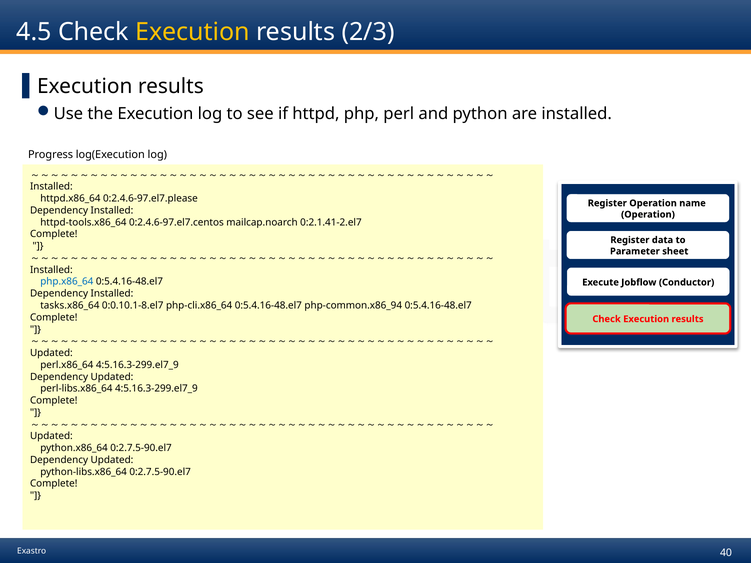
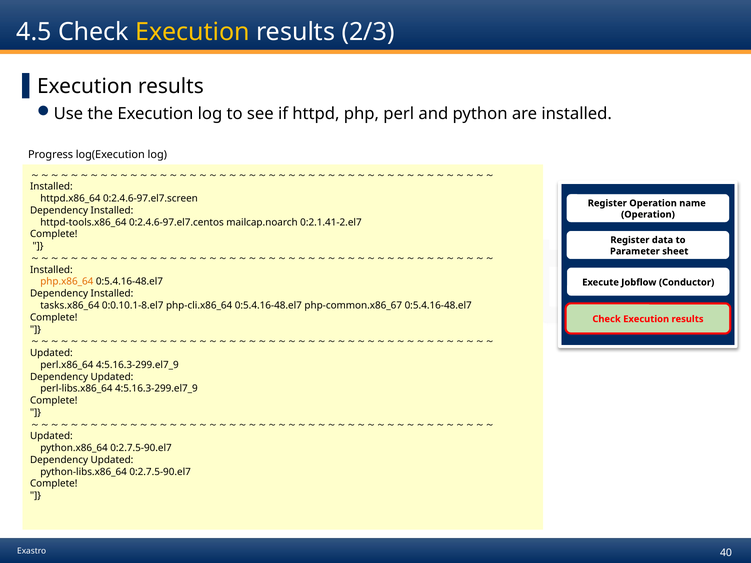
0:2.4.6-97.el7.please: 0:2.4.6-97.el7.please -> 0:2.4.6-97.el7.screen
php.x86_64 colour: blue -> orange
php-common.x86_94: php-common.x86_94 -> php-common.x86_67
